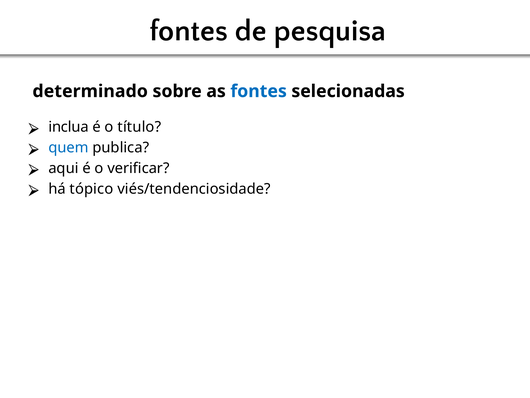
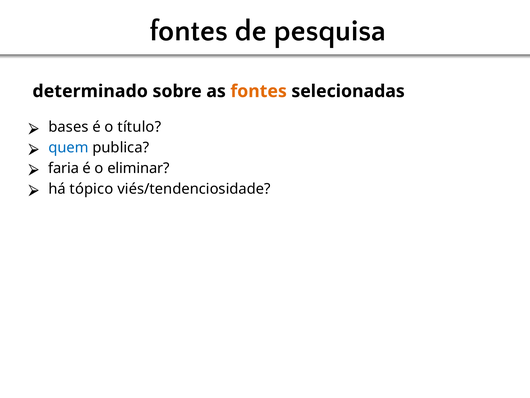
fontes at (259, 91) colour: blue -> orange
inclua: inclua -> bases
aqui: aqui -> faria
verificar: verificar -> eliminar
